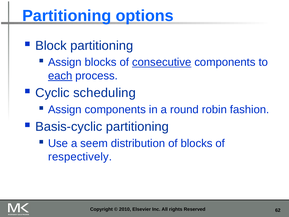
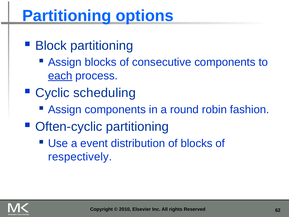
consecutive underline: present -> none
Basis-cyclic: Basis-cyclic -> Often-cyclic
seem: seem -> event
